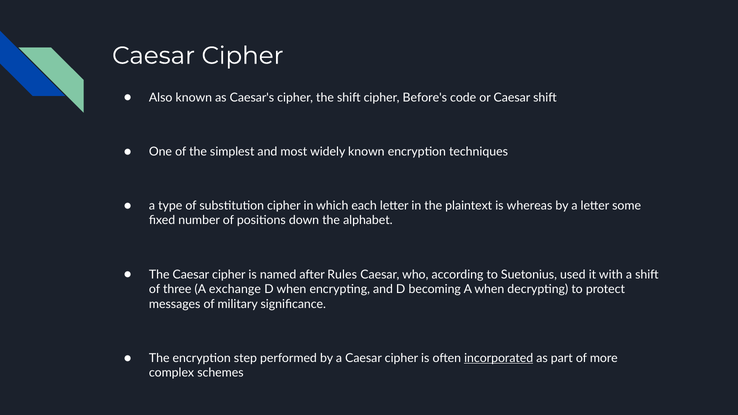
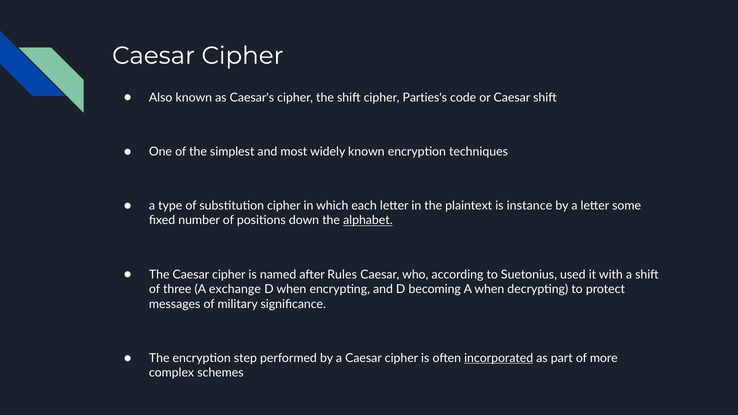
Before's: Before's -> Parties's
whereas: whereas -> instance
alphabet underline: none -> present
